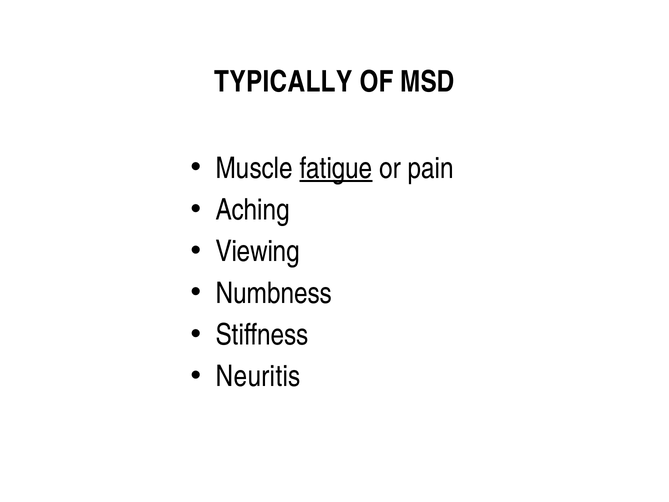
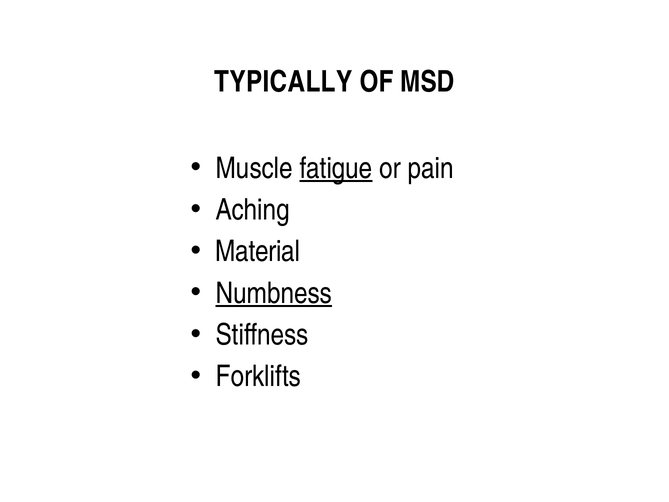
Viewing: Viewing -> Material
Numbness underline: none -> present
Neuritis: Neuritis -> Forklifts
